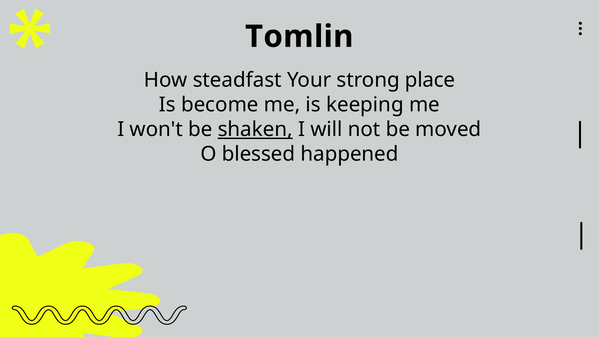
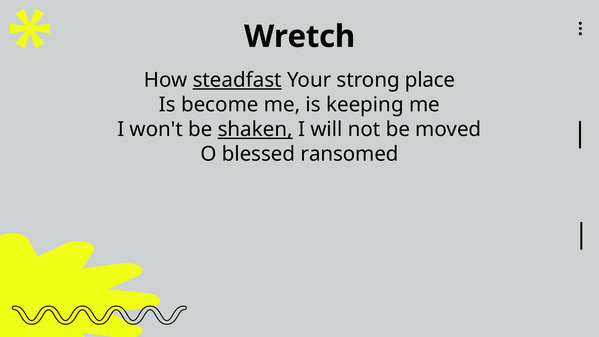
Tomlin: Tomlin -> Wretch
steadfast underline: none -> present
happened: happened -> ransomed
